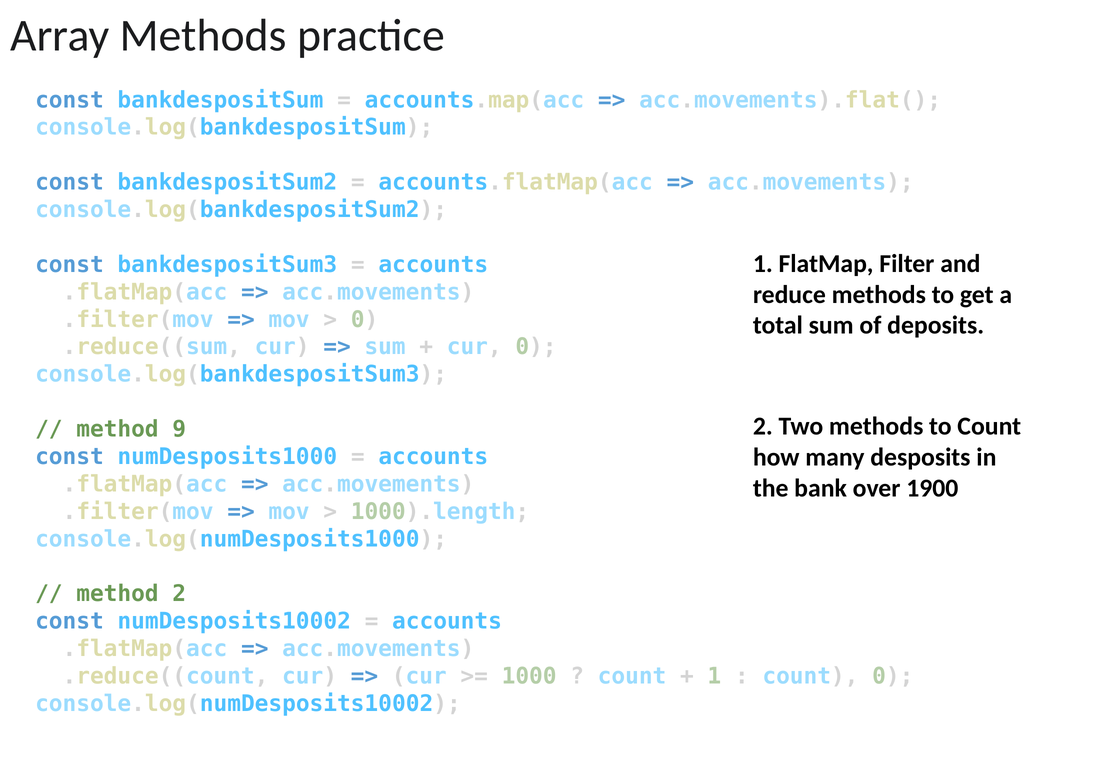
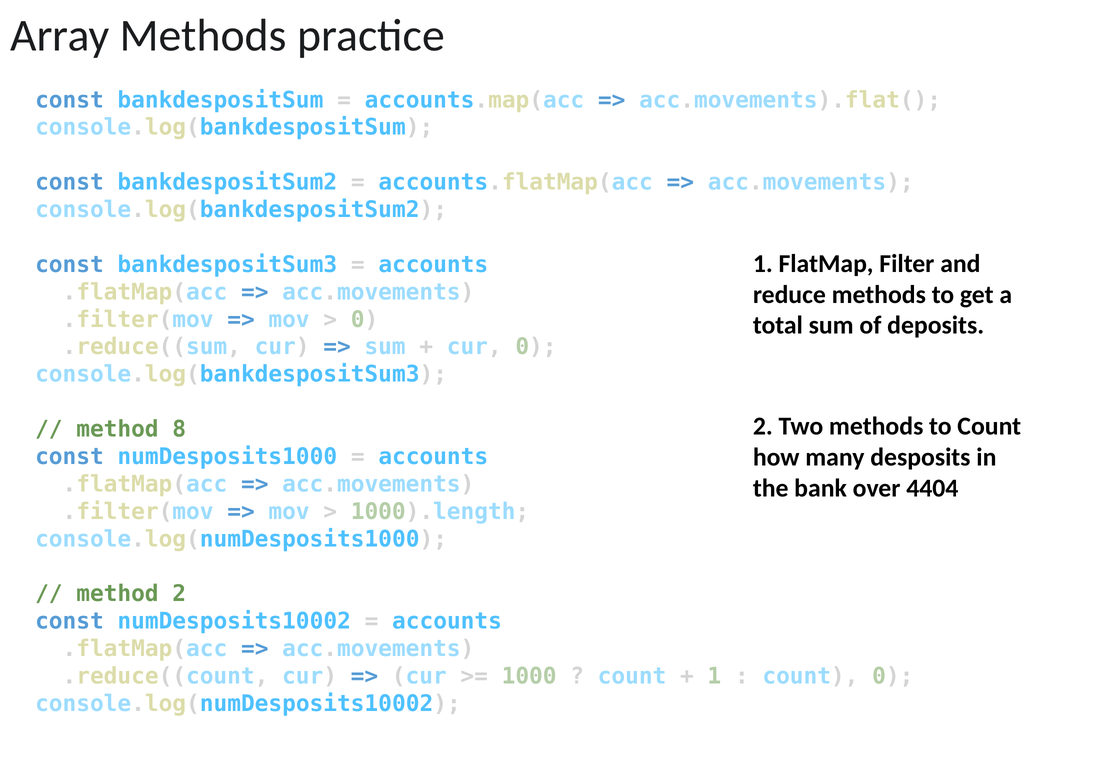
9: 9 -> 8
1900: 1900 -> 4404
